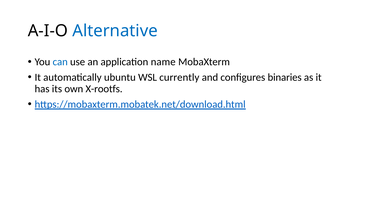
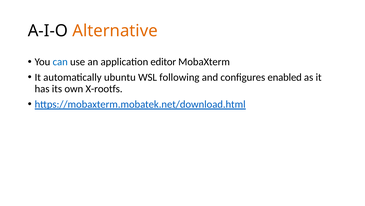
Alternative colour: blue -> orange
name: name -> editor
currently: currently -> following
binaries: binaries -> enabled
